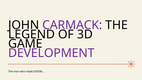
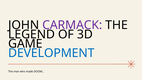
DEVELOPMENT colour: purple -> blue
